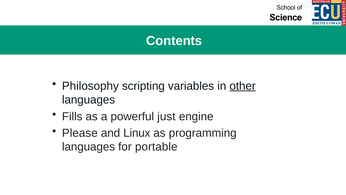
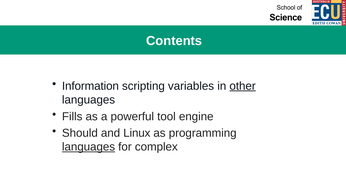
Philosophy: Philosophy -> Information
just: just -> tool
Please: Please -> Should
languages at (89, 147) underline: none -> present
portable: portable -> complex
